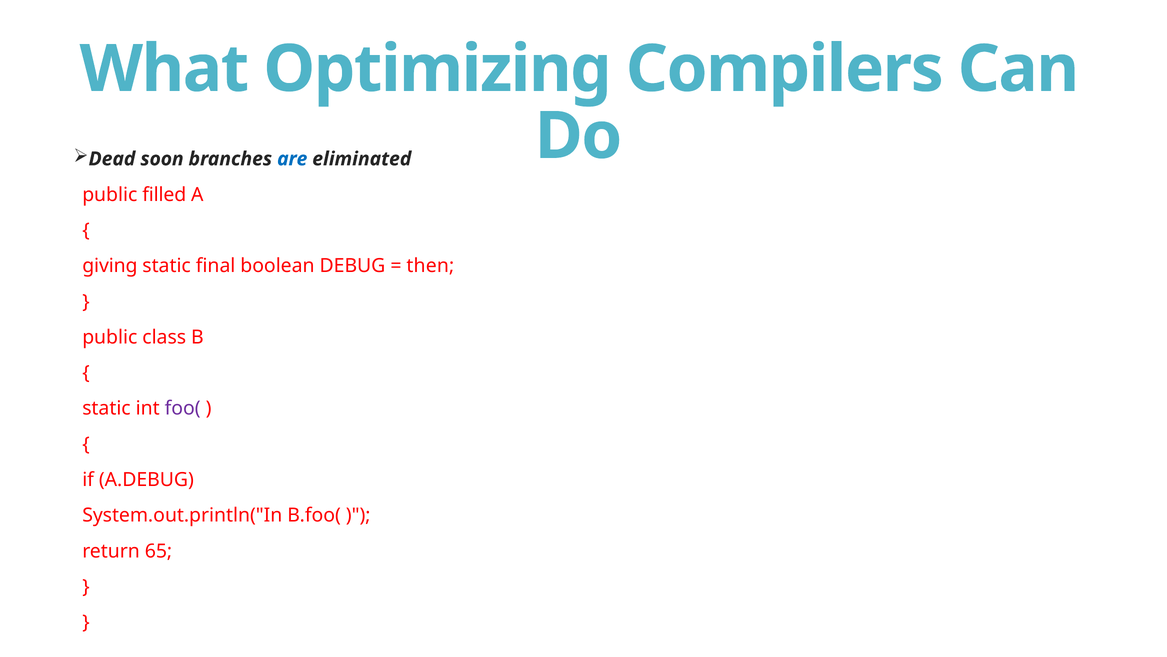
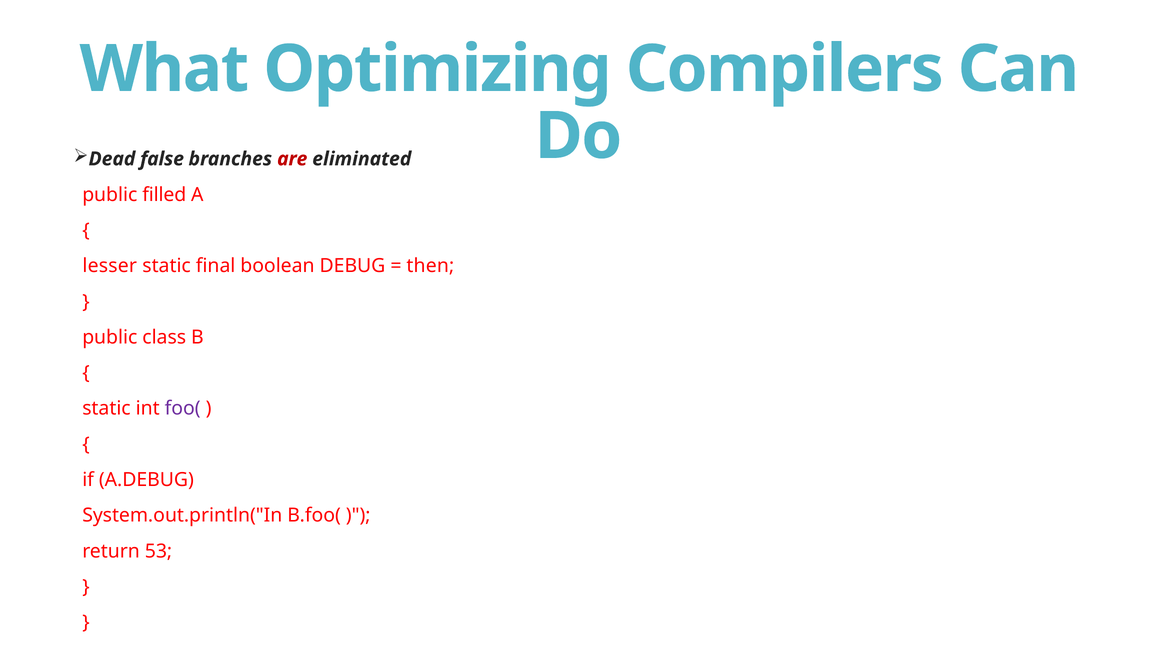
soon: soon -> false
are colour: blue -> red
giving: giving -> lesser
65: 65 -> 53
